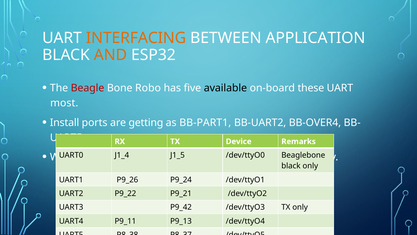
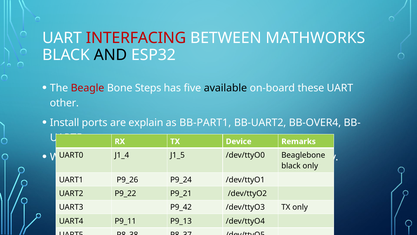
INTERFACING at (136, 38) colour: orange -> red
APPLICATION: APPLICATION -> MATHWORKS
AND colour: orange -> black
Robo: Robo -> Steps
most: most -> other
getting: getting -> explain
